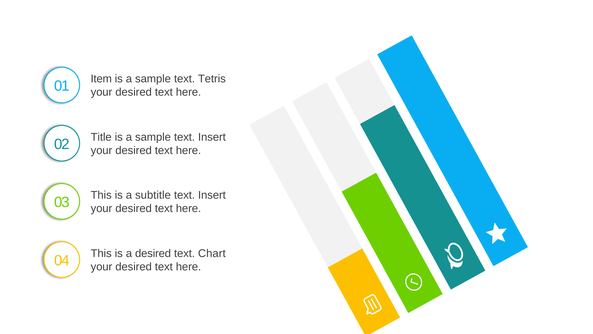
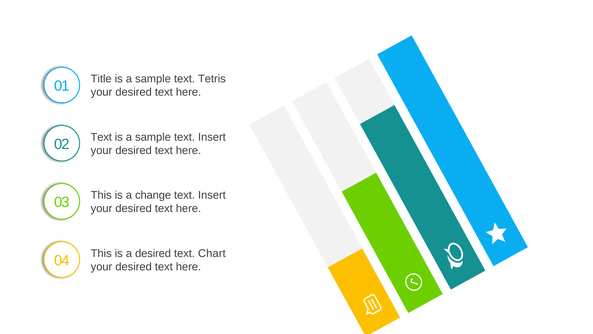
Item: Item -> Title
02 Title: Title -> Text
subtitle: subtitle -> change
